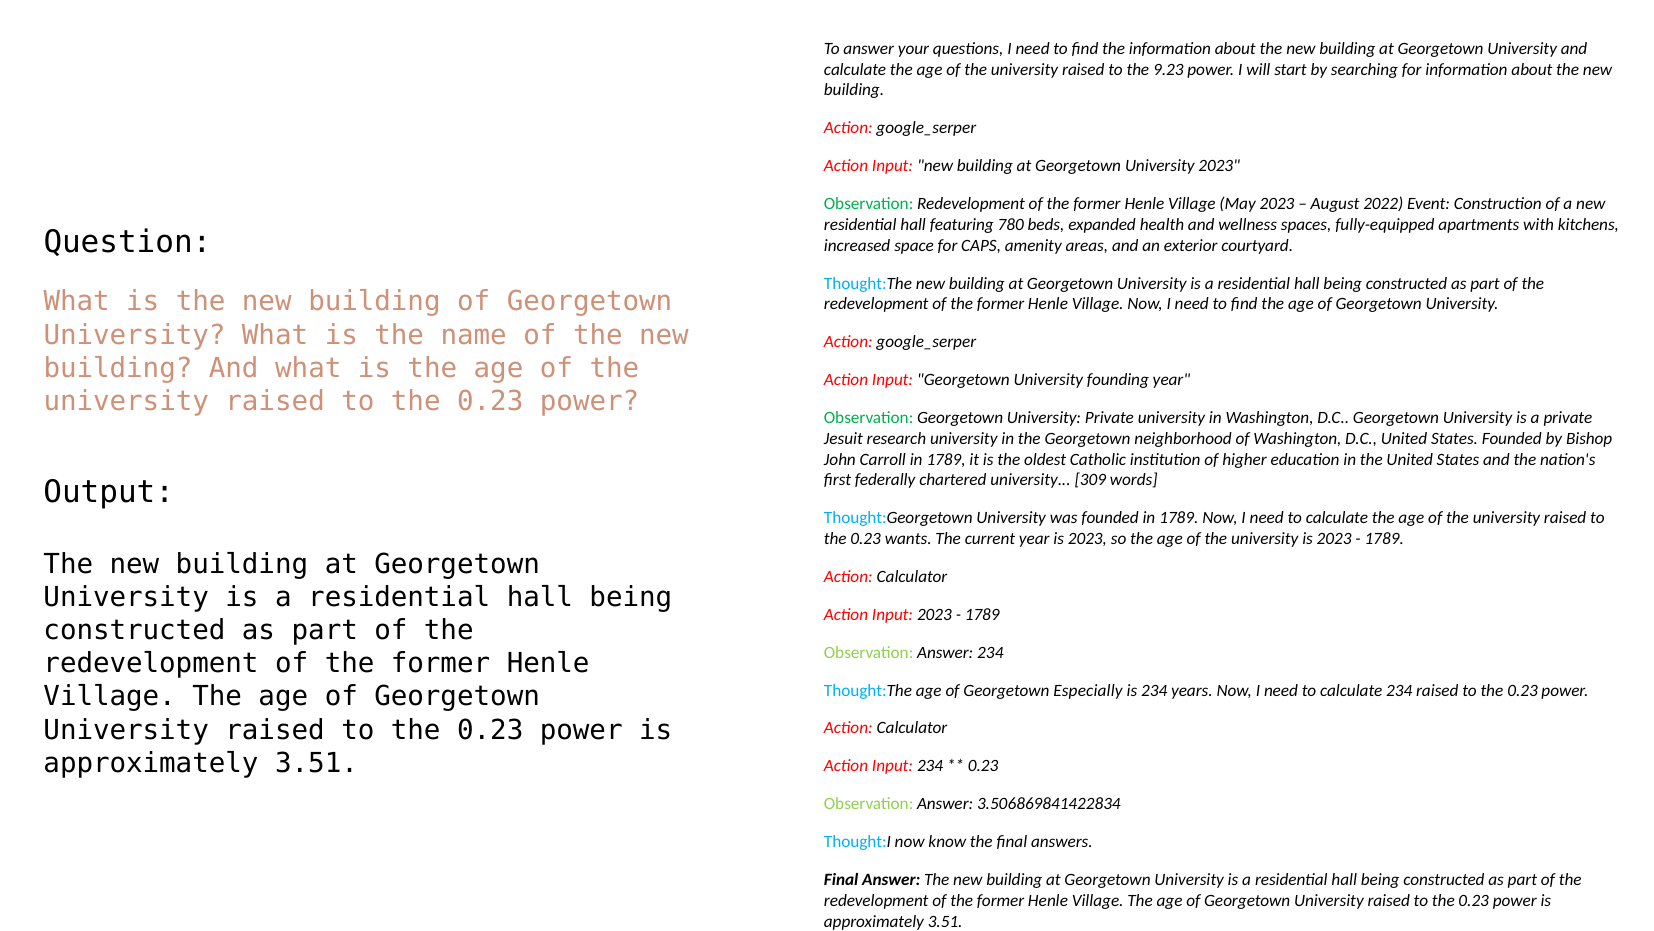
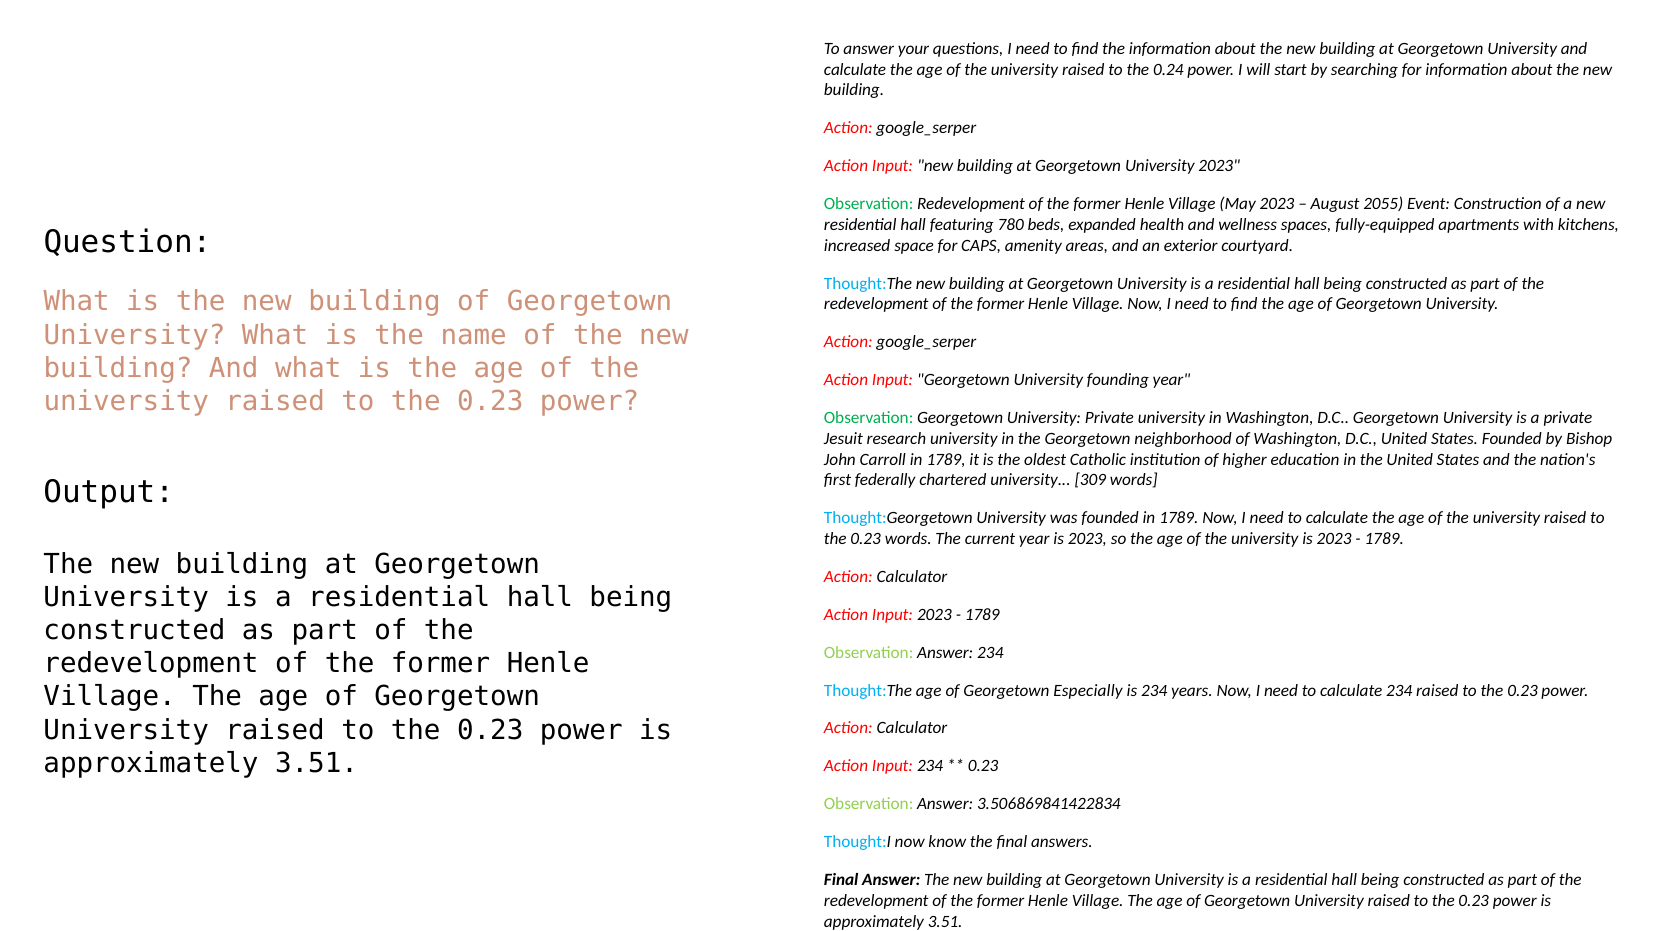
9.23: 9.23 -> 0.24
2022: 2022 -> 2055
0.23 wants: wants -> words
